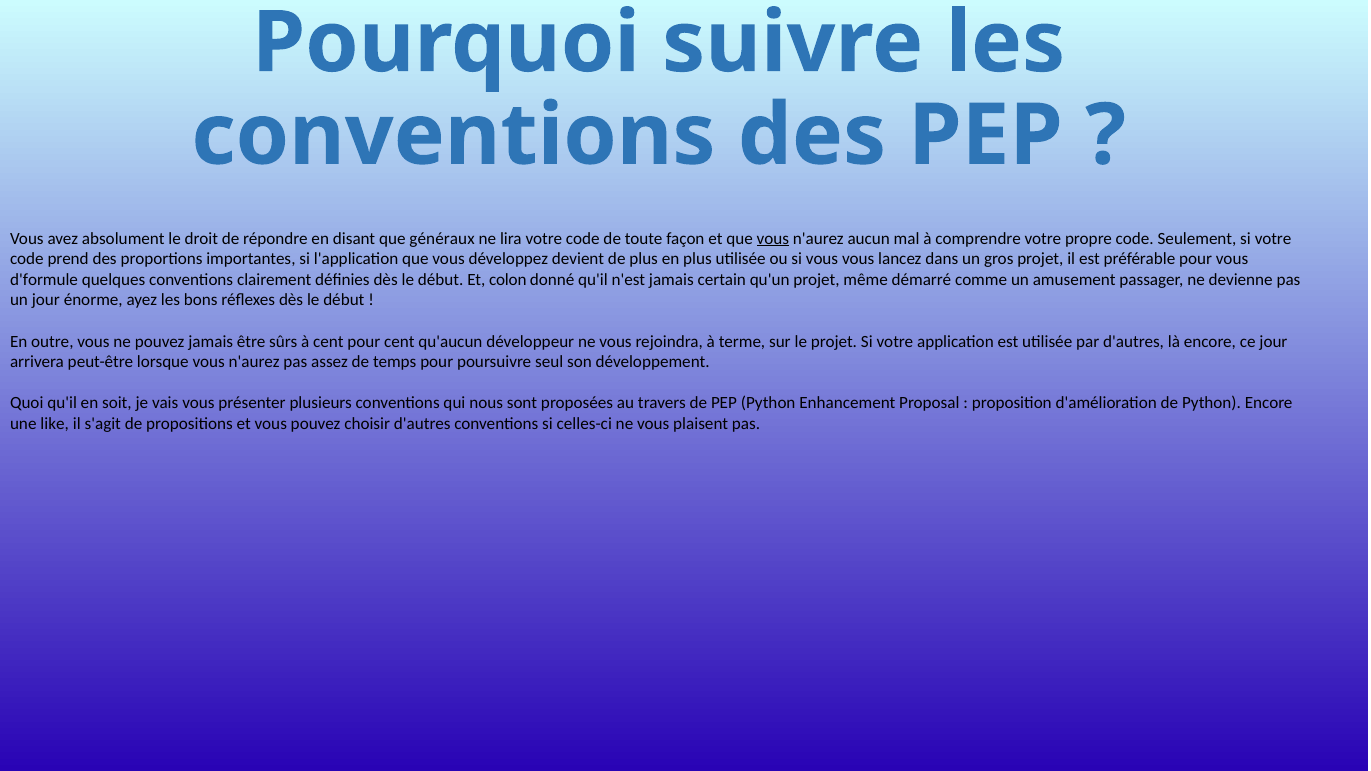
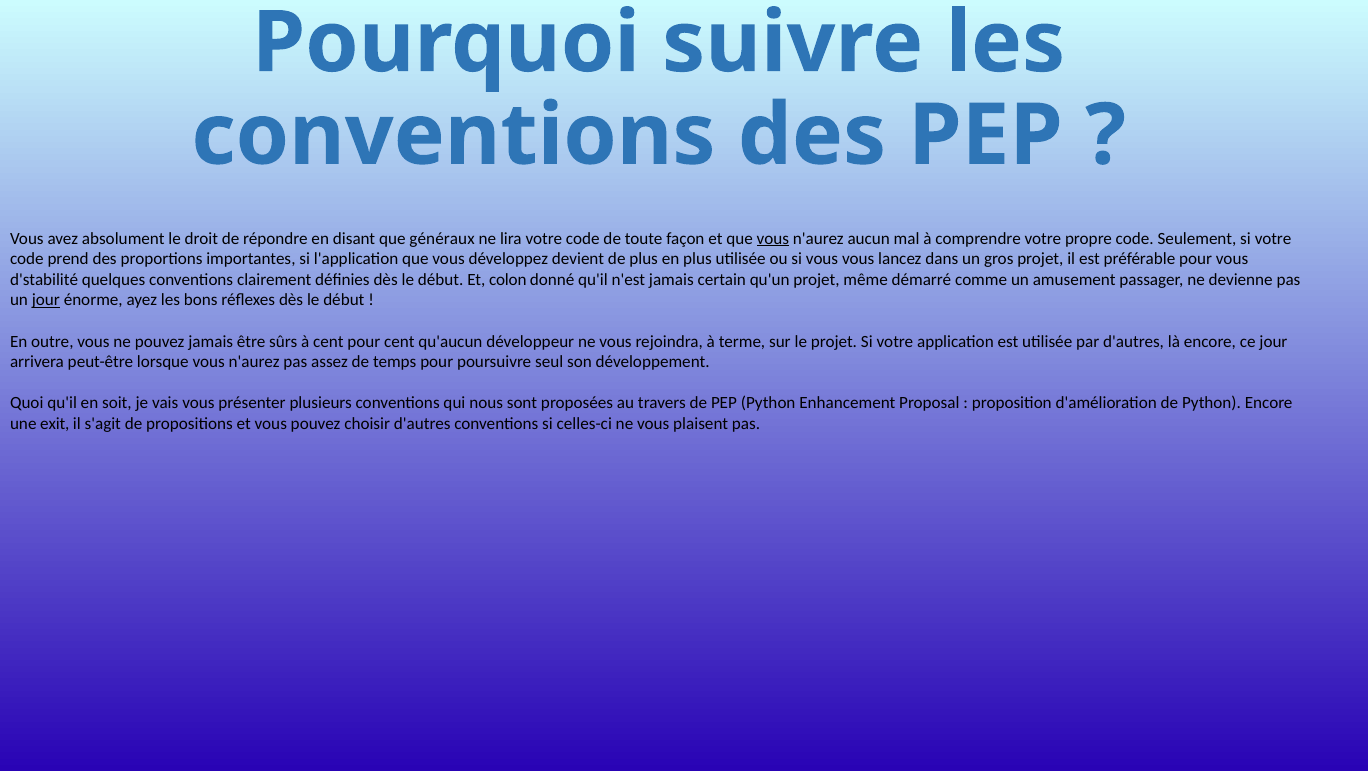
d'formule: d'formule -> d'stabilité
jour at (46, 300) underline: none -> present
like: like -> exit
